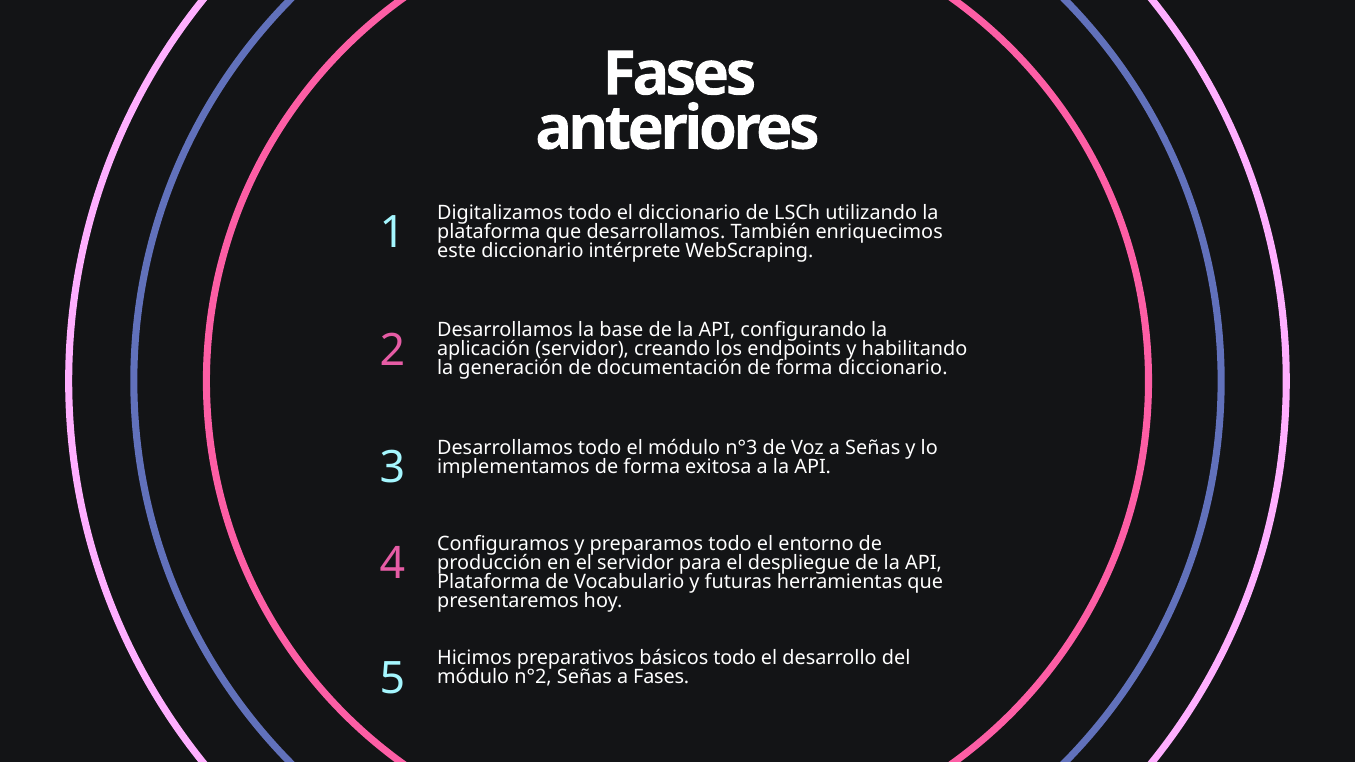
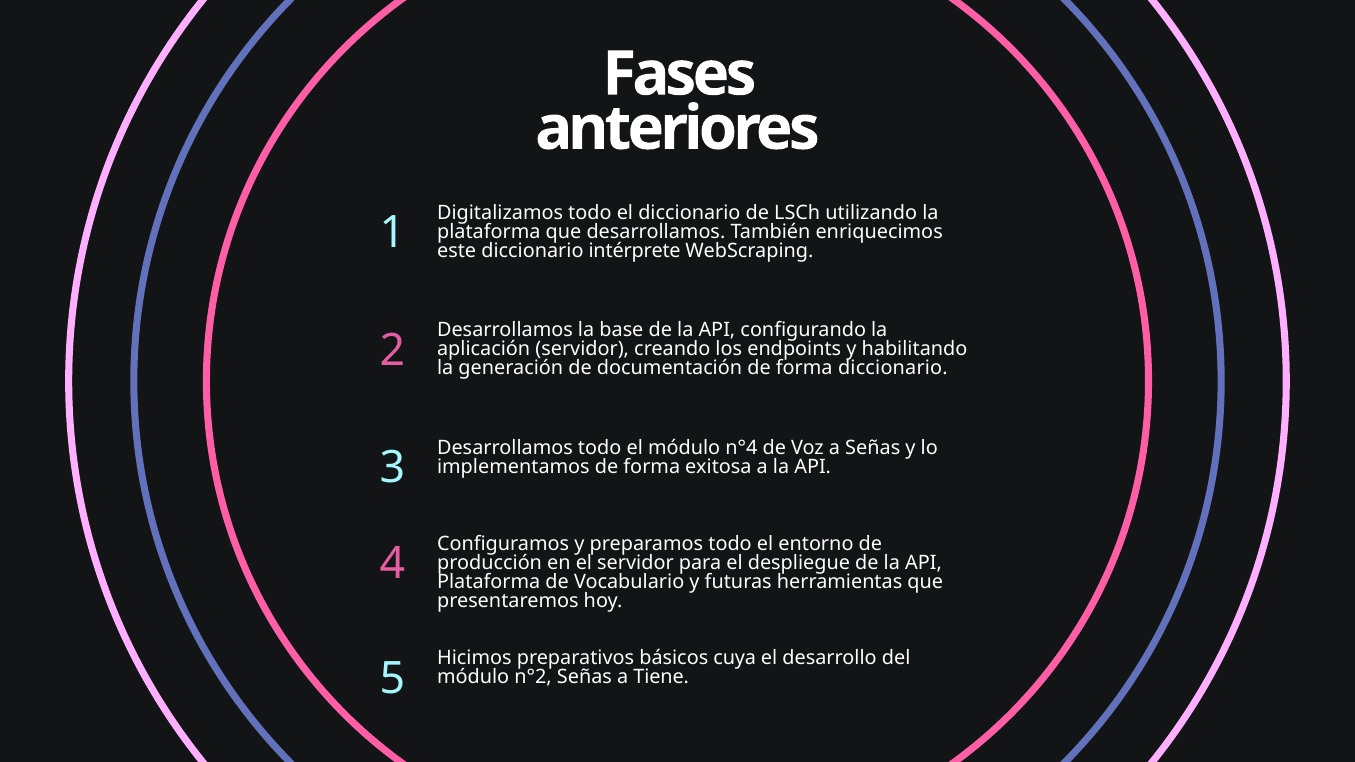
n°3: n°3 -> n°4
básicos todo: todo -> cuya
a Fases: Fases -> Tiene
